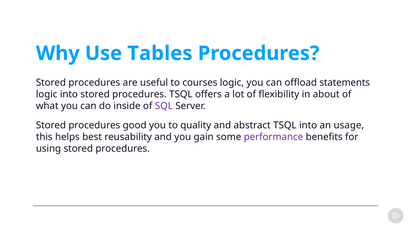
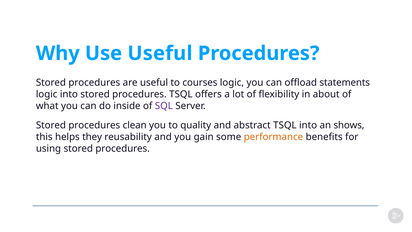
Use Tables: Tables -> Useful
good: good -> clean
usage: usage -> shows
best: best -> they
performance colour: purple -> orange
